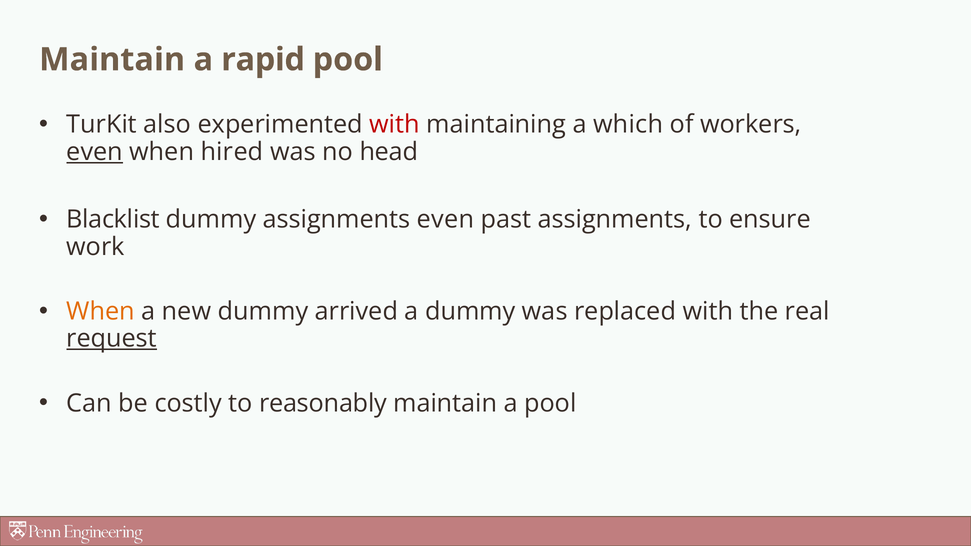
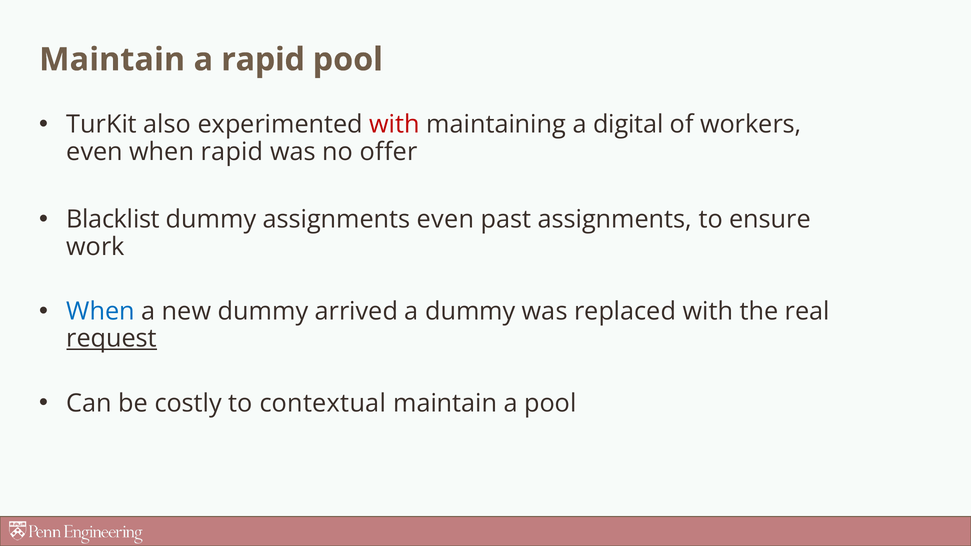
which: which -> digital
even at (95, 152) underline: present -> none
when hired: hired -> rapid
head: head -> offer
When at (101, 311) colour: orange -> blue
reasonably: reasonably -> contextual
